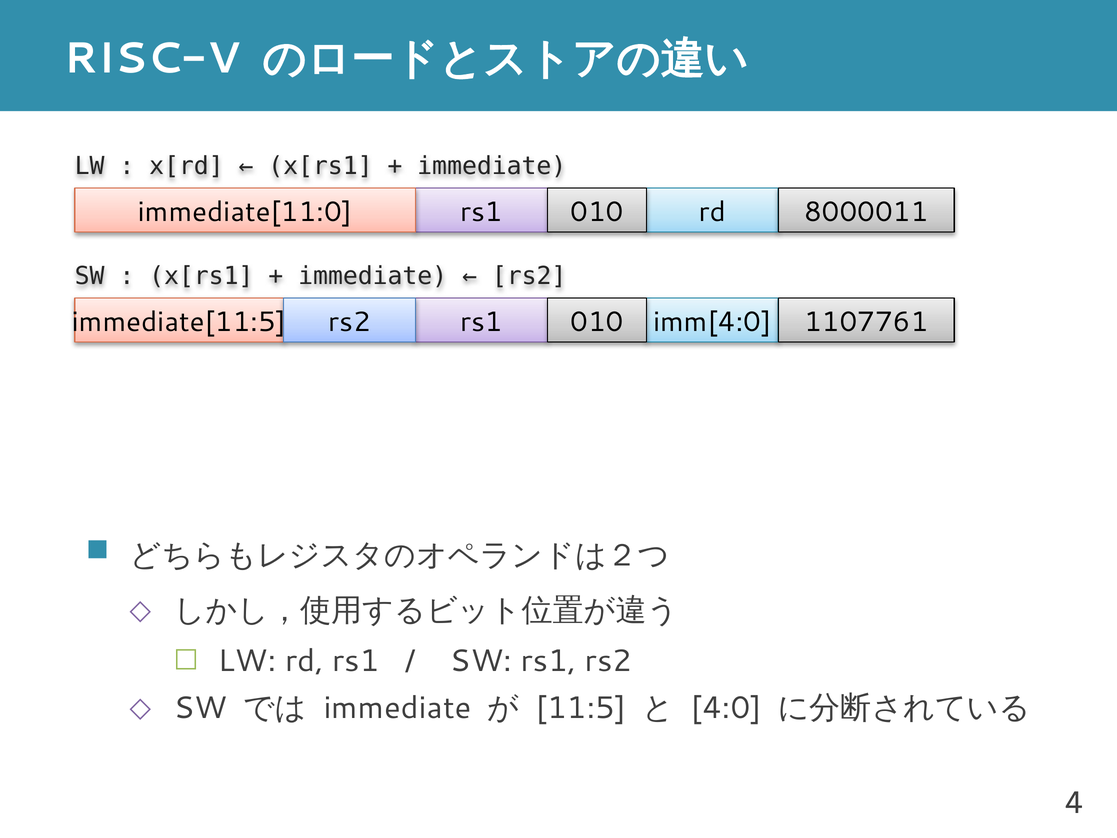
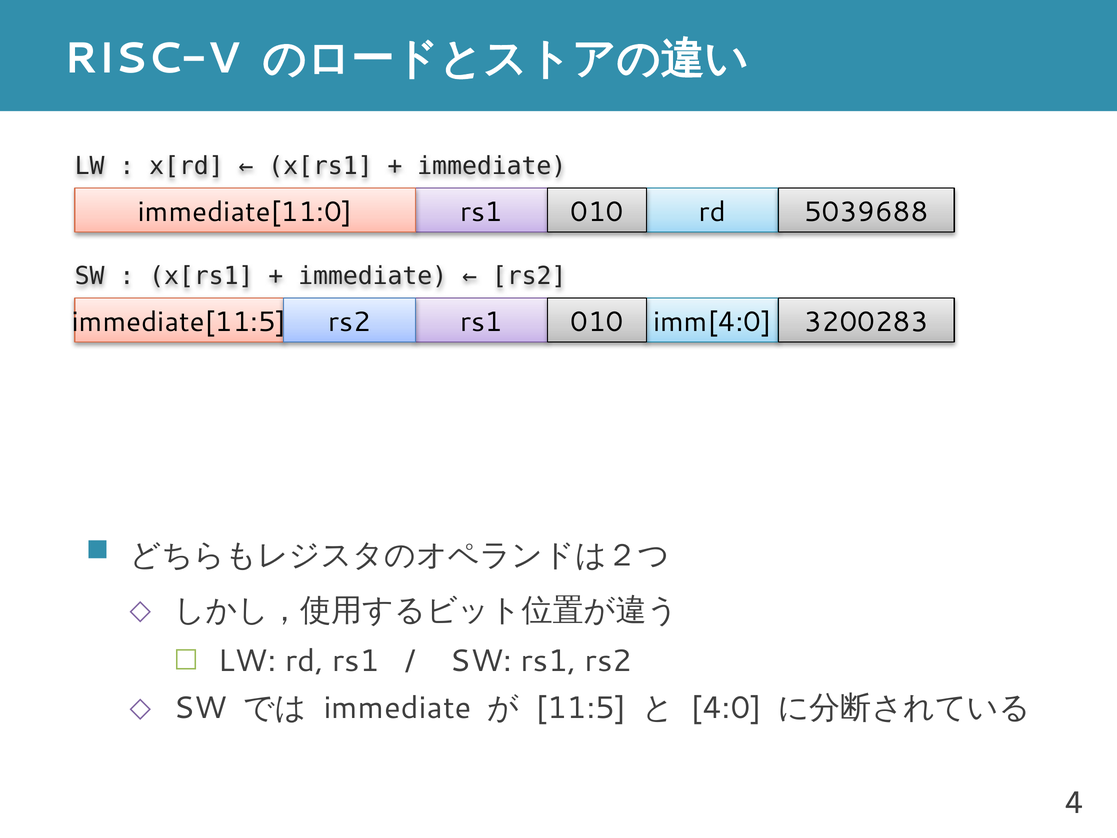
8000011: 8000011 -> 5039688
1107761: 1107761 -> 3200283
